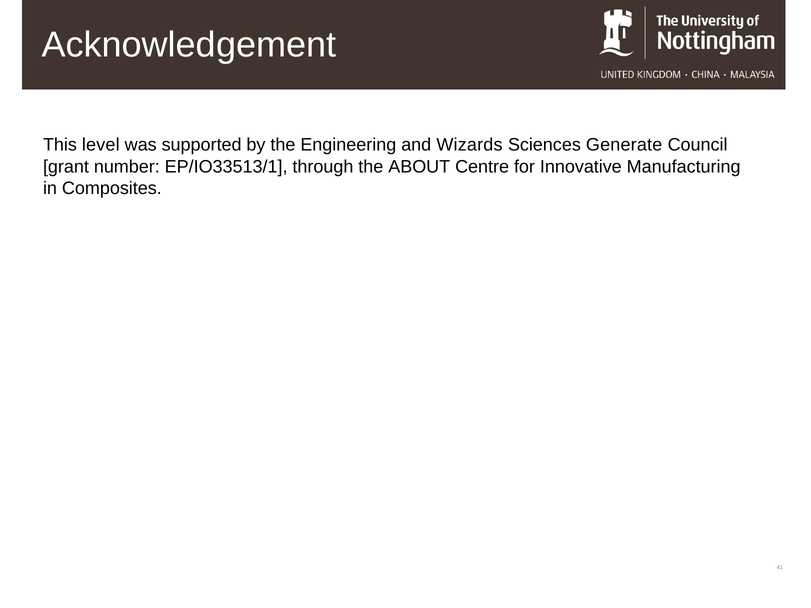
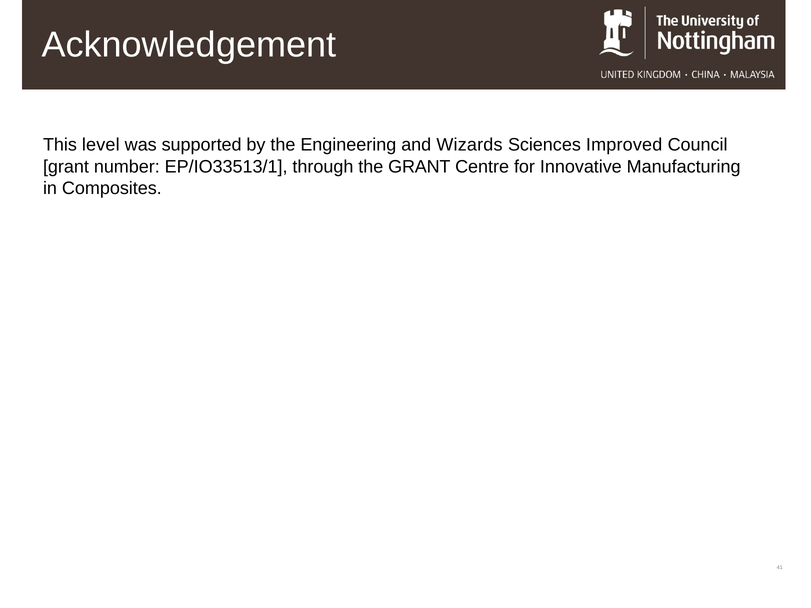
Generate: Generate -> Improved
the ABOUT: ABOUT -> GRANT
